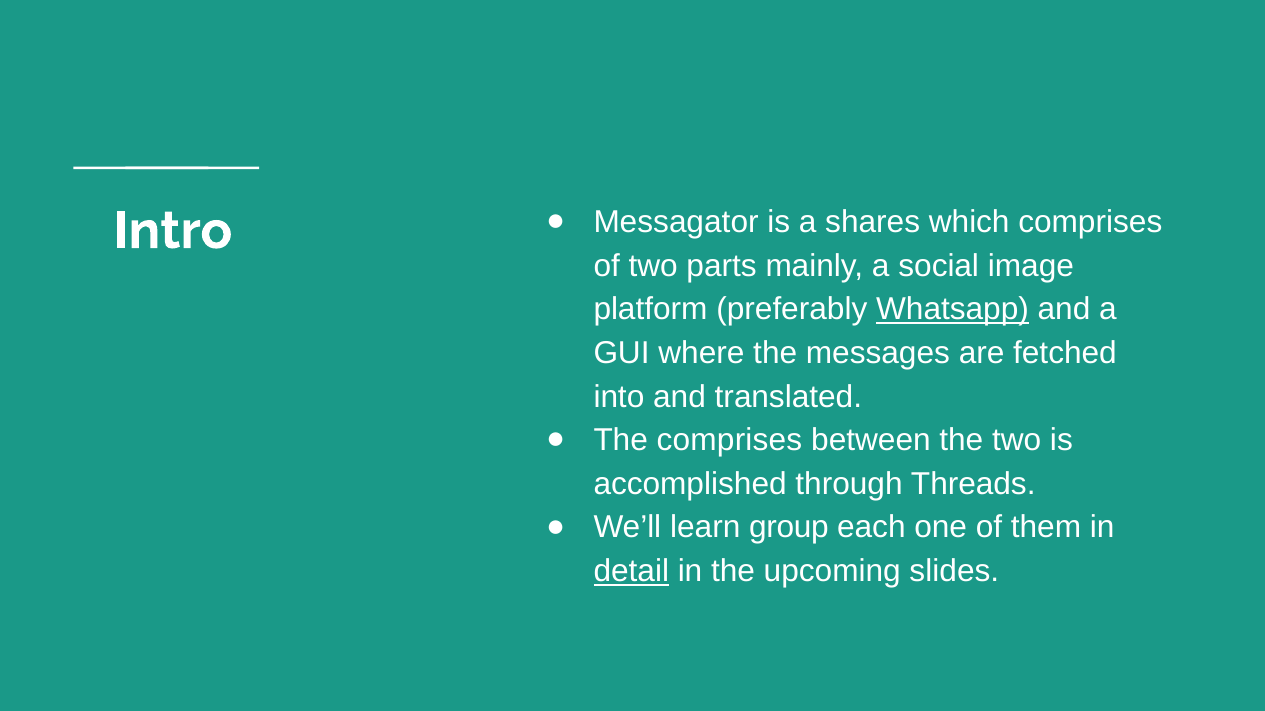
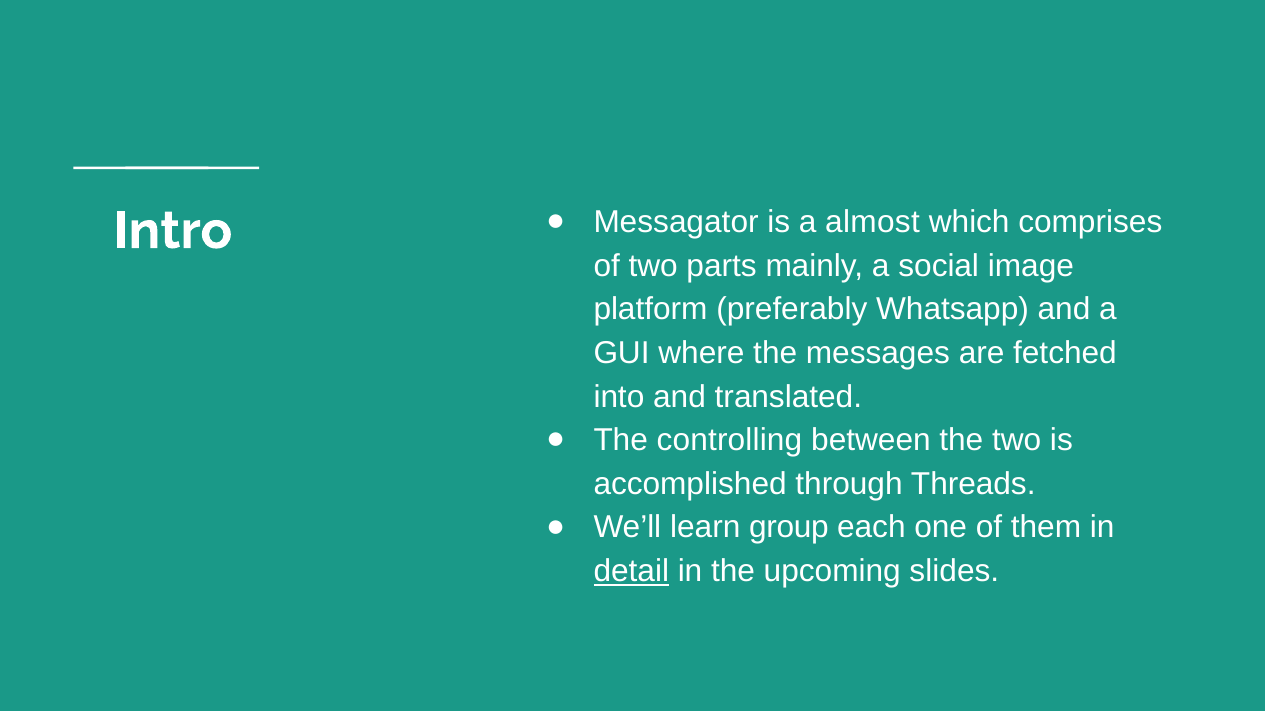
shares: shares -> almost
Whatsapp underline: present -> none
The comprises: comprises -> controlling
